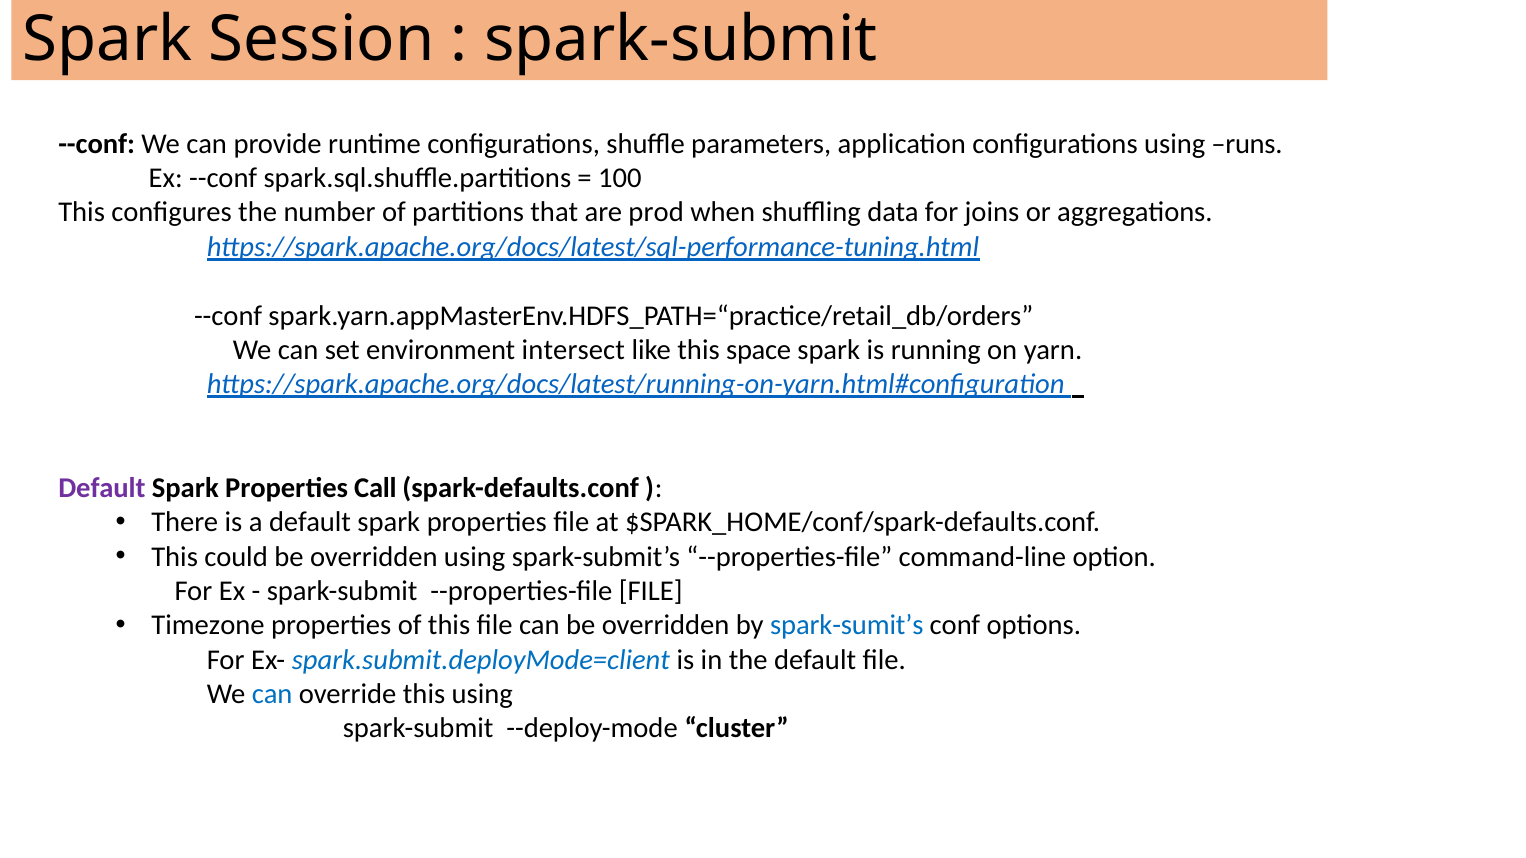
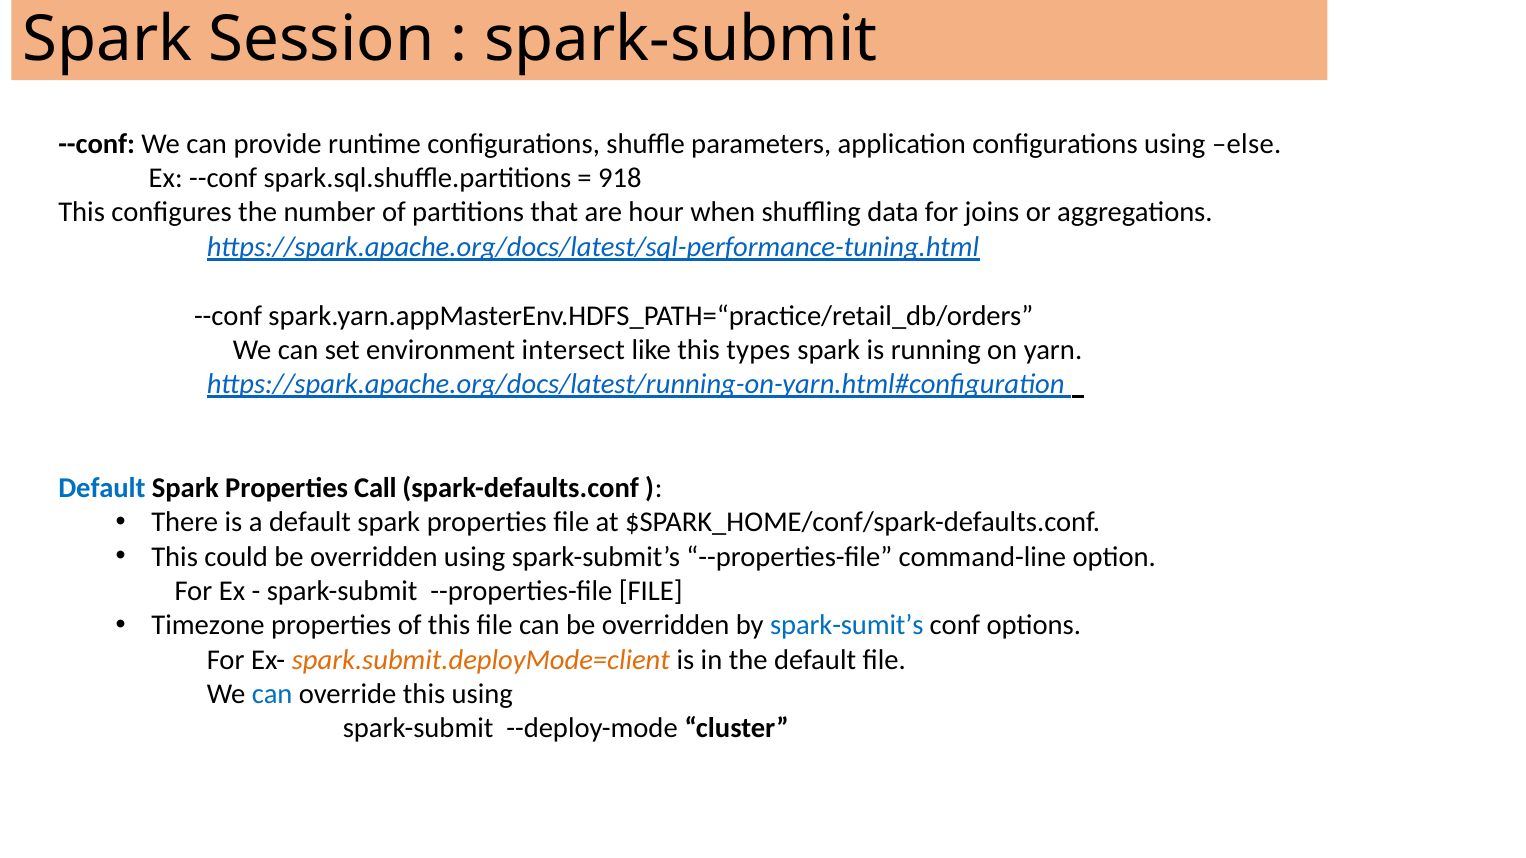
runs: runs -> else
100: 100 -> 918
prod: prod -> hour
space: space -> types
Default at (102, 488) colour: purple -> blue
spark.submit.deployMode=client colour: blue -> orange
